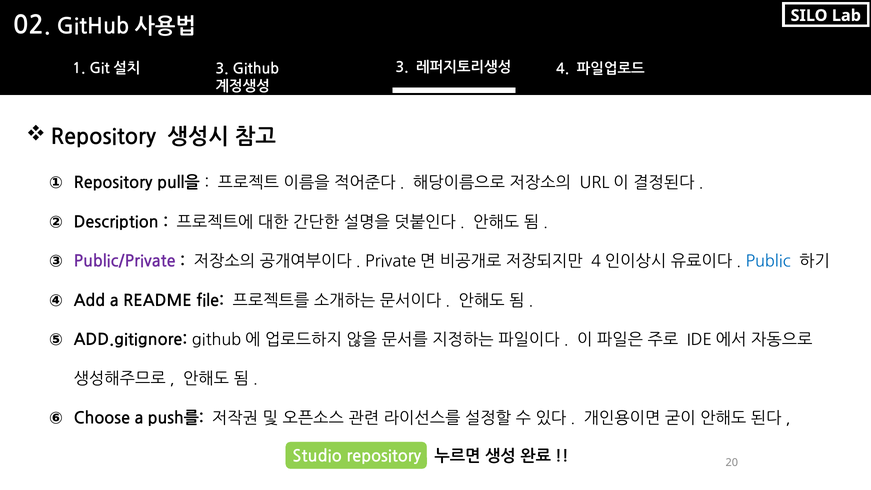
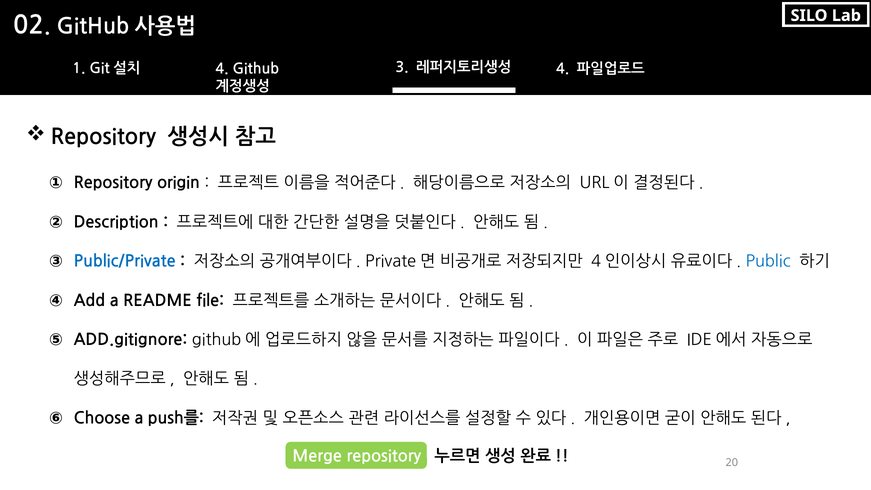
3 at (222, 69): 3 -> 4
pull을: pull을 -> origin
Public/Private colour: purple -> blue
Studio: Studio -> Merge
